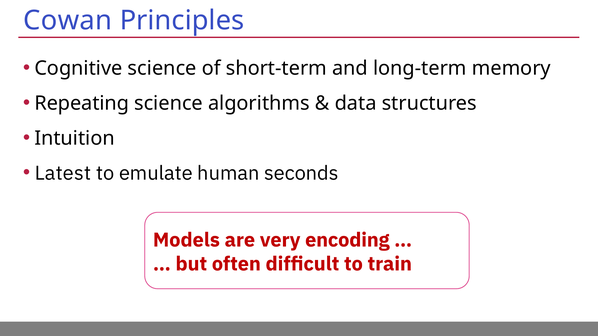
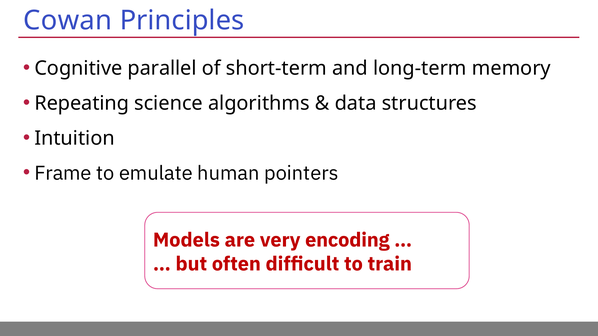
Cognitive science: science -> parallel
Latest: Latest -> Frame
seconds: seconds -> pointers
